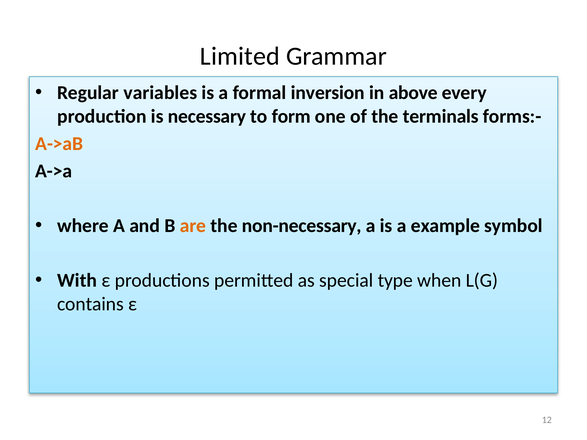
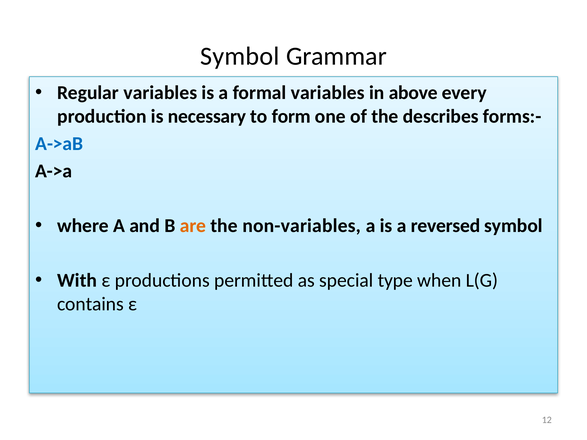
Limited at (240, 56): Limited -> Symbol
formal inversion: inversion -> variables
terminals: terminals -> describes
A->aB colour: orange -> blue
non-necessary: non-necessary -> non-variables
example: example -> reversed
